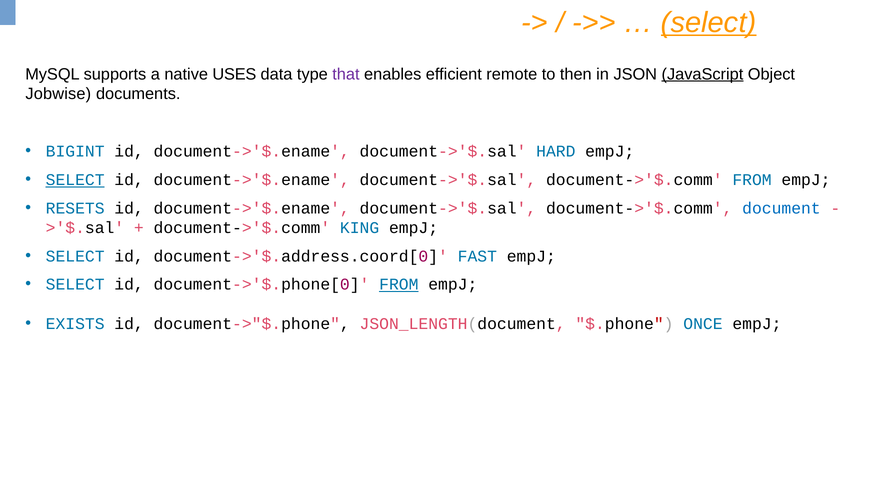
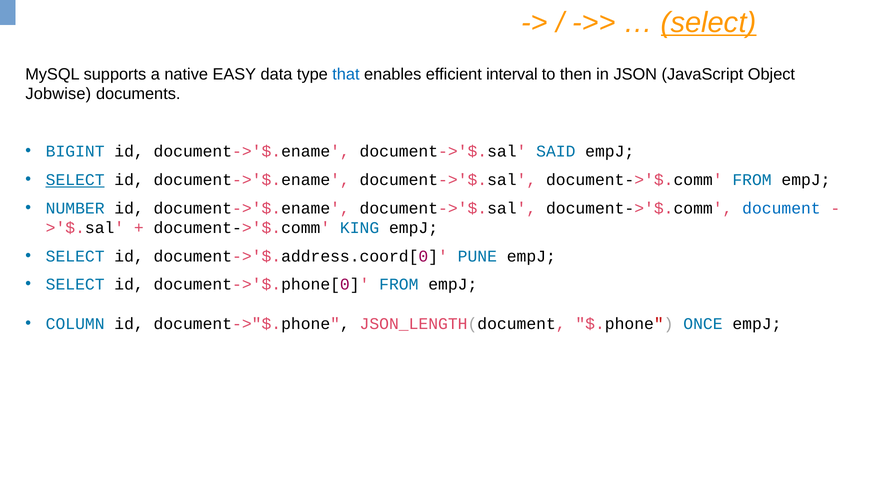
USES: USES -> EASY
that colour: purple -> blue
remote: remote -> interval
JavaScript underline: present -> none
HARD: HARD -> SAID
RESETS: RESETS -> NUMBER
FAST: FAST -> PUNE
FROM at (399, 284) underline: present -> none
EXISTS: EXISTS -> COLUMN
